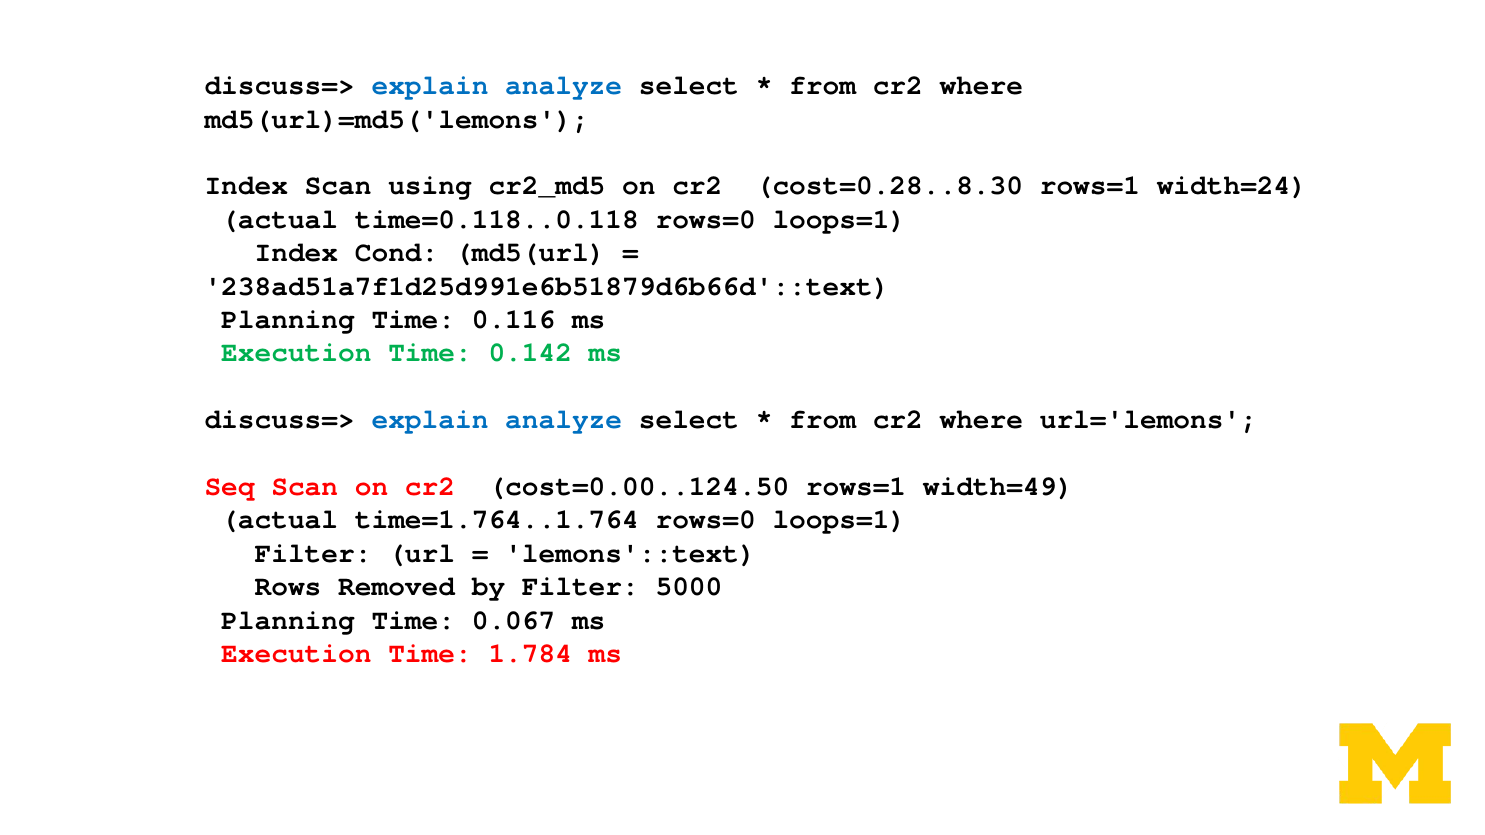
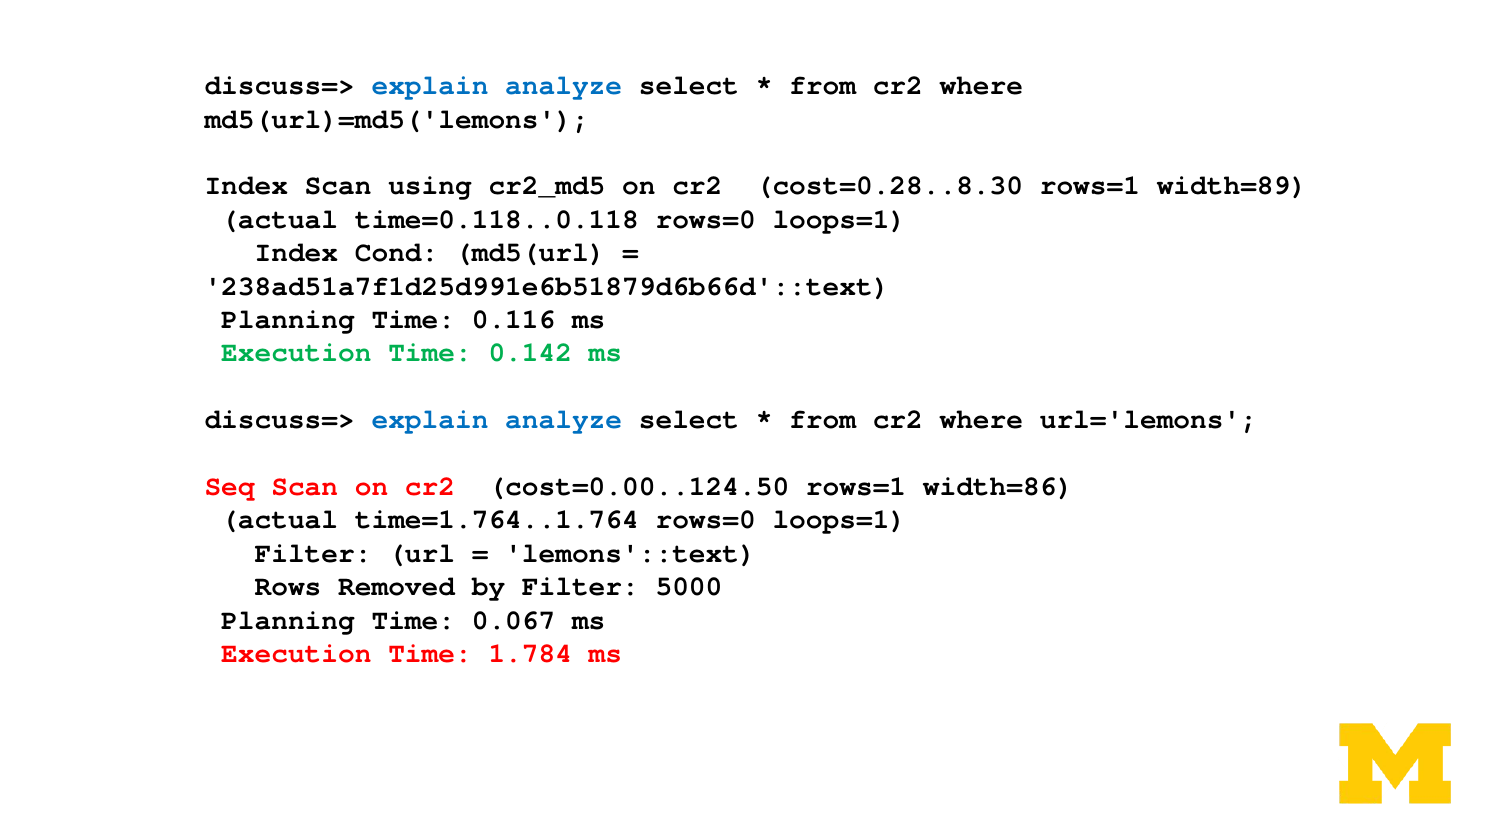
width=24: width=24 -> width=89
width=49: width=49 -> width=86
